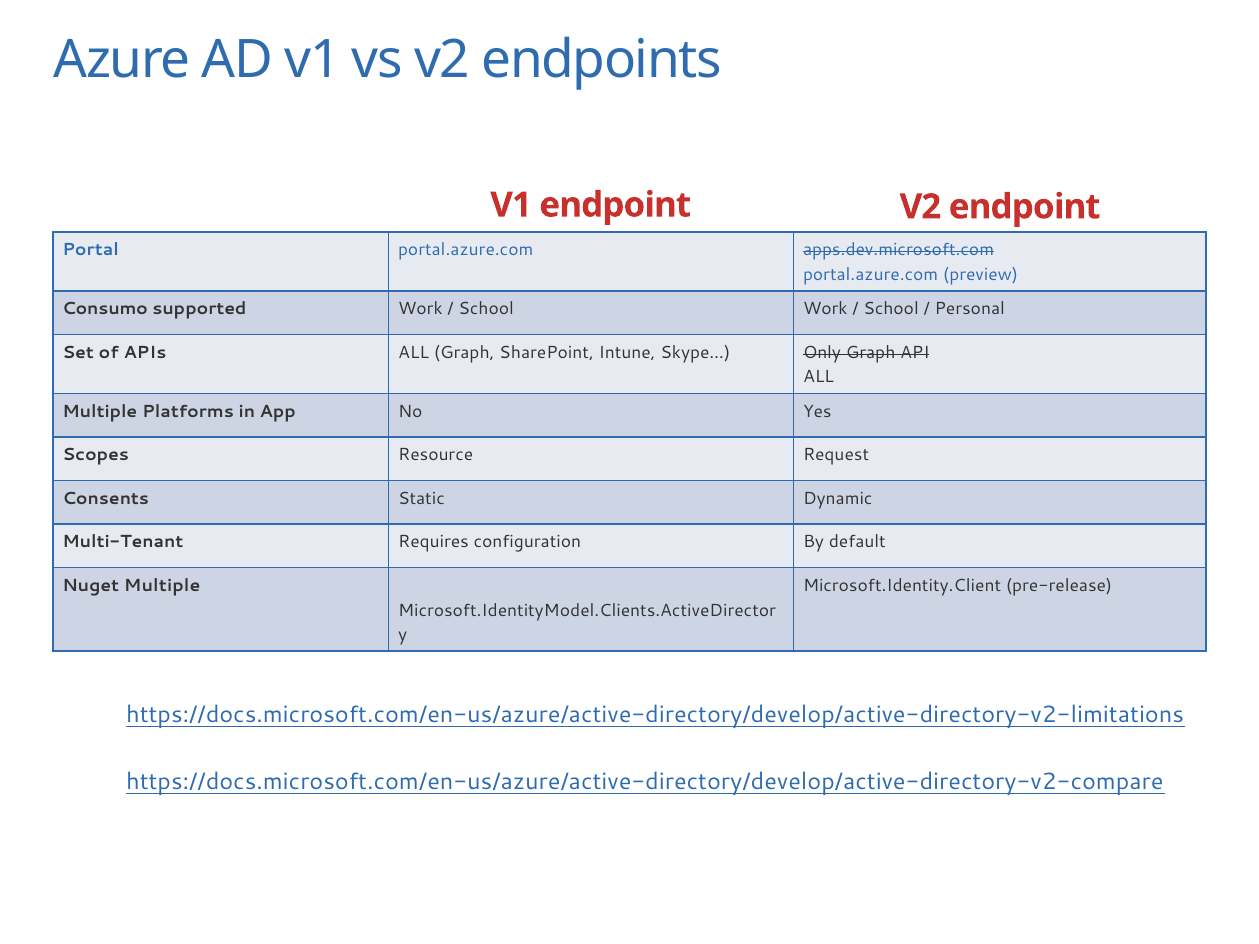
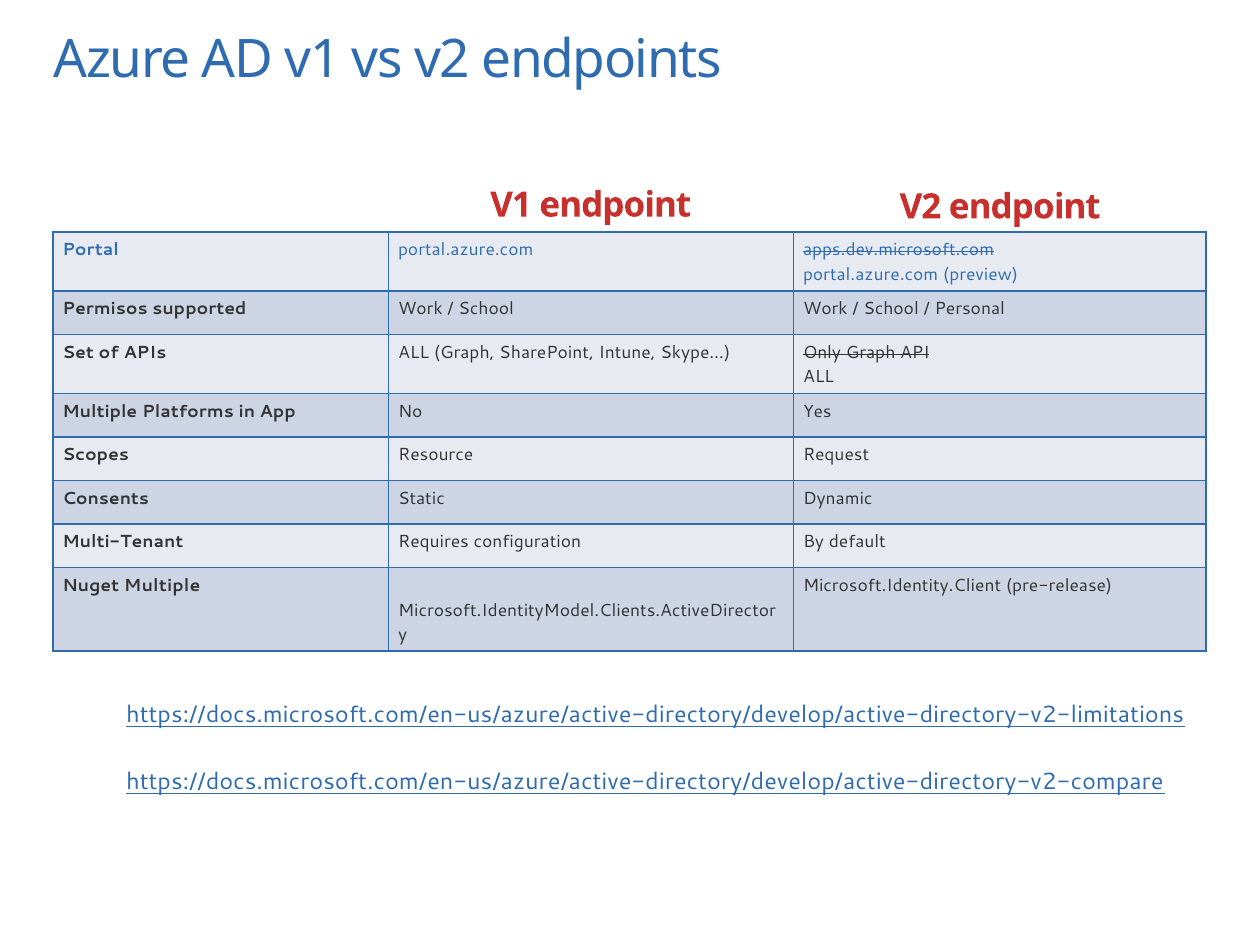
Consumo: Consumo -> Permisos
